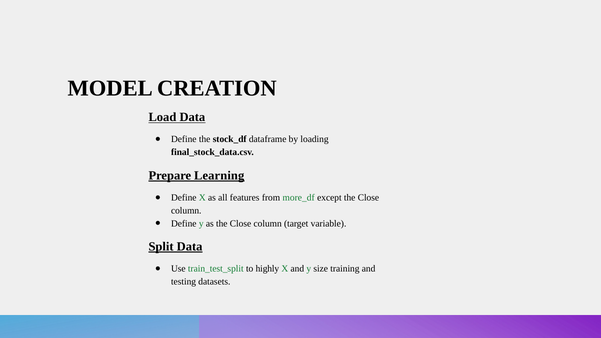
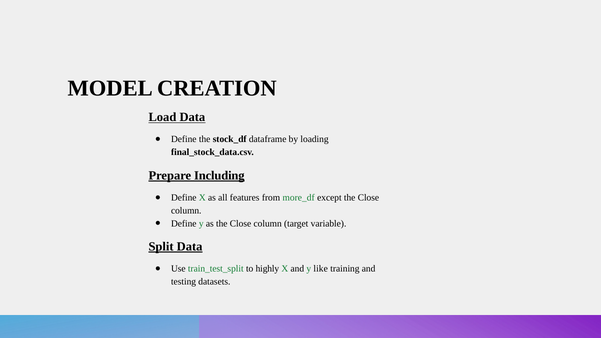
Learning: Learning -> Including
size: size -> like
